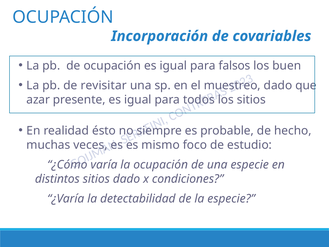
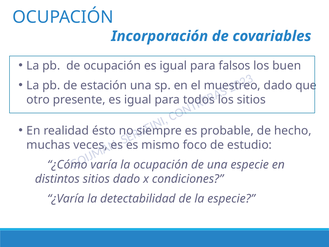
revisitar: revisitar -> estación
azar: azar -> otro
